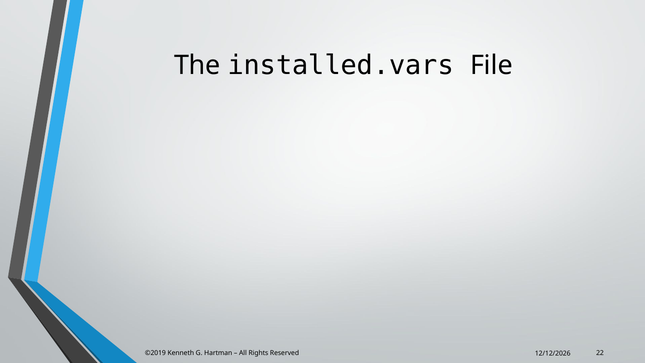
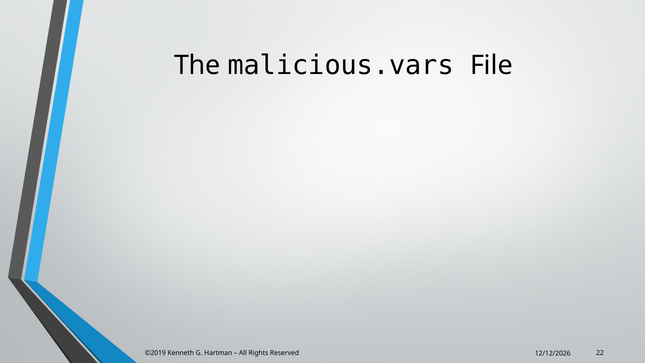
installed.vars: installed.vars -> malicious.vars
